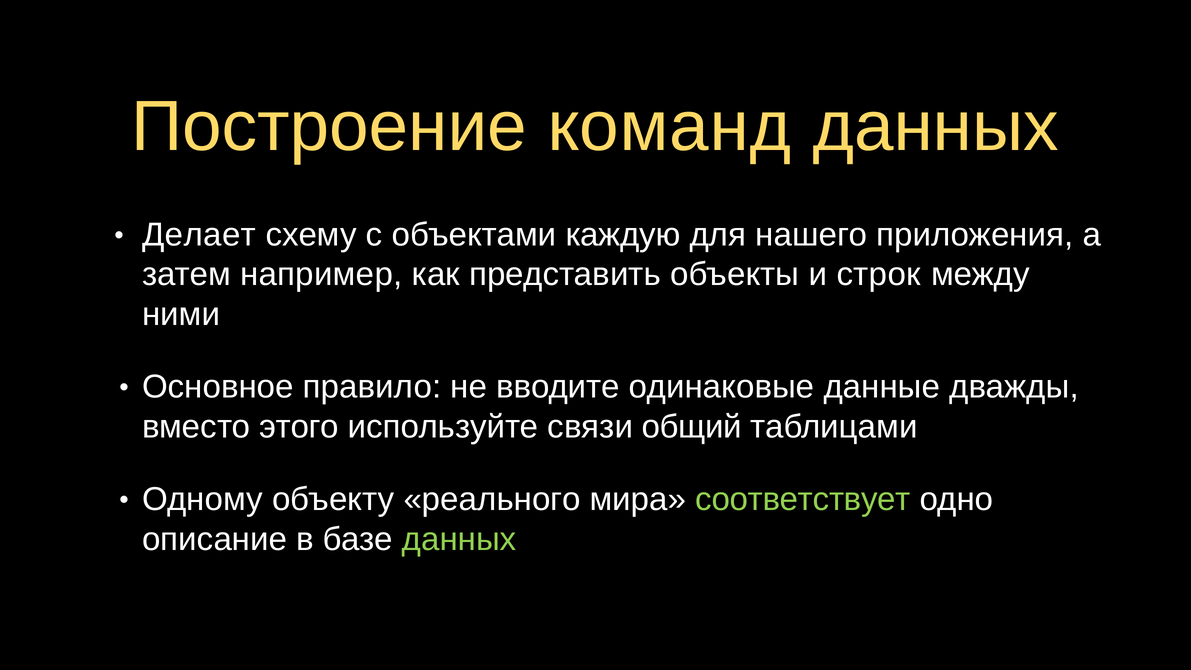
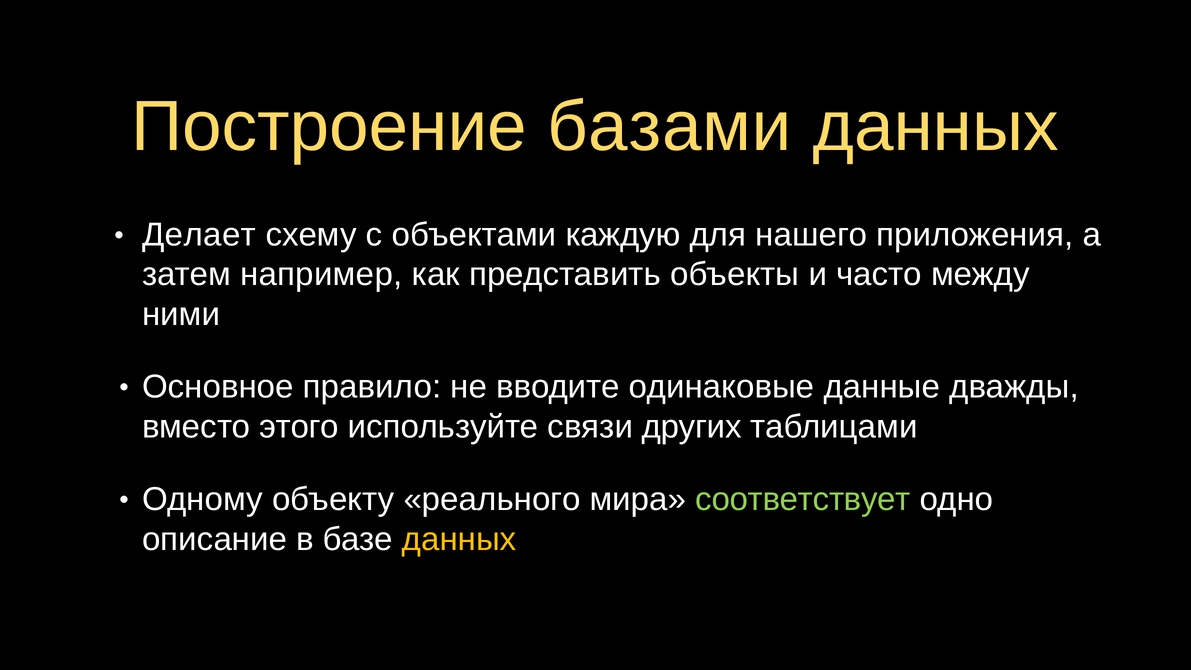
команд: команд -> базами
строк: строк -> часто
общий: общий -> других
данных at (459, 539) colour: light green -> yellow
